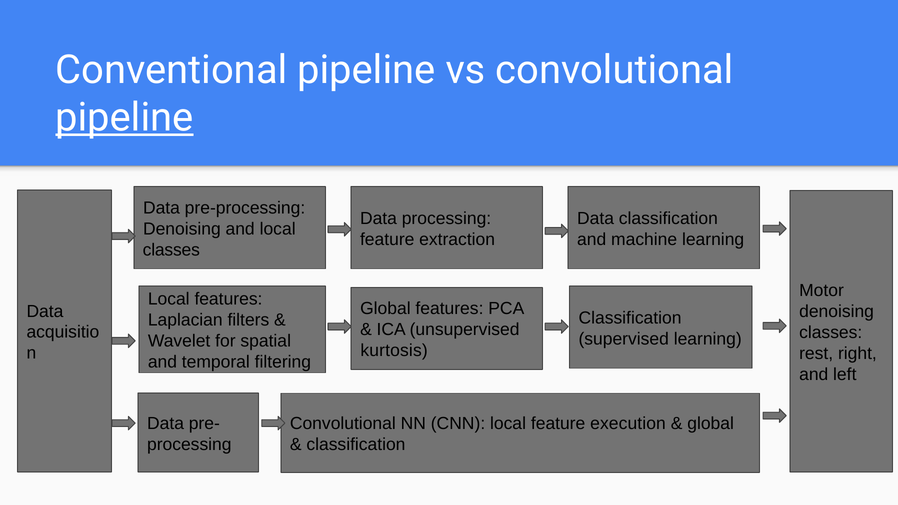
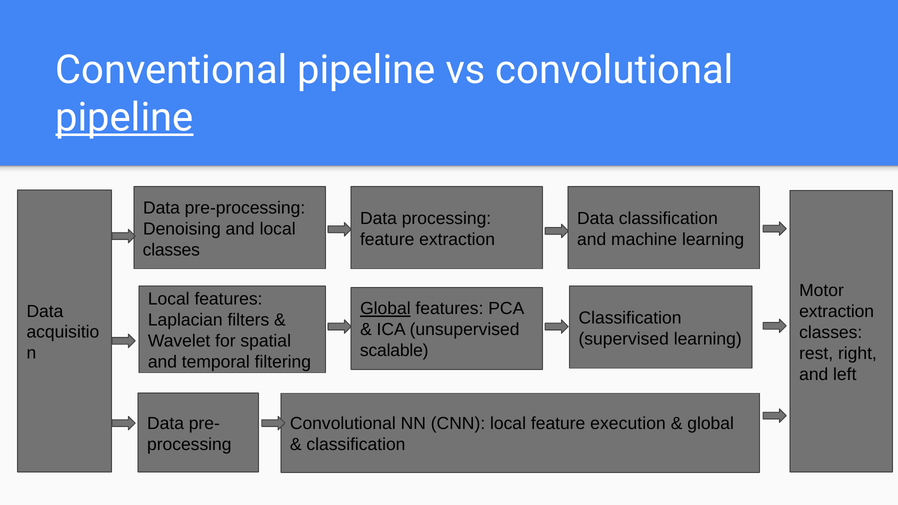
Global at (385, 309) underline: none -> present
denoising at (837, 312): denoising -> extraction
kurtosis: kurtosis -> scalable
